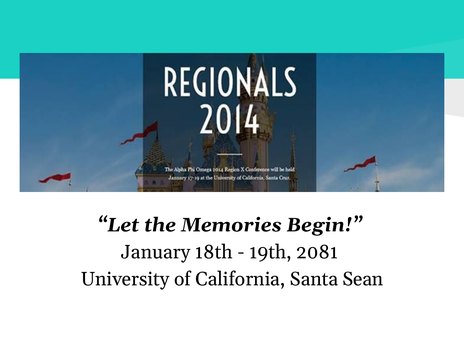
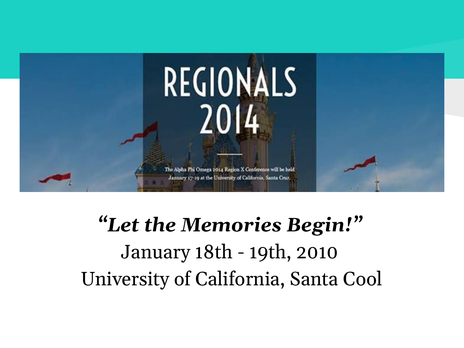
2081: 2081 -> 2010
Sean: Sean -> Cool
